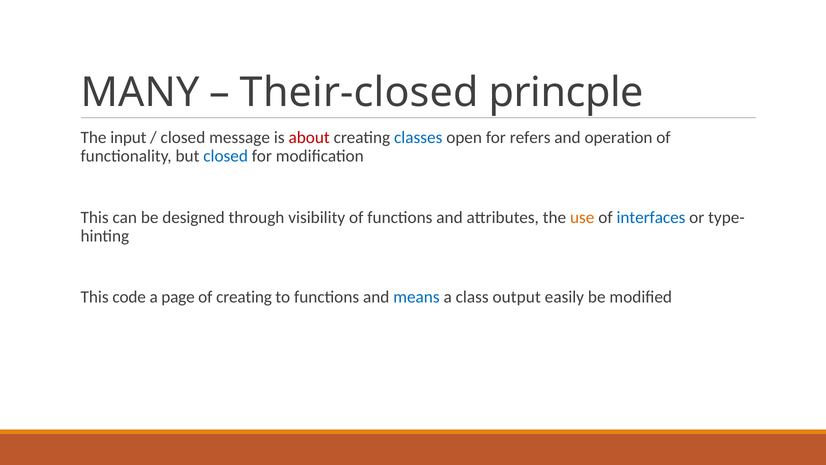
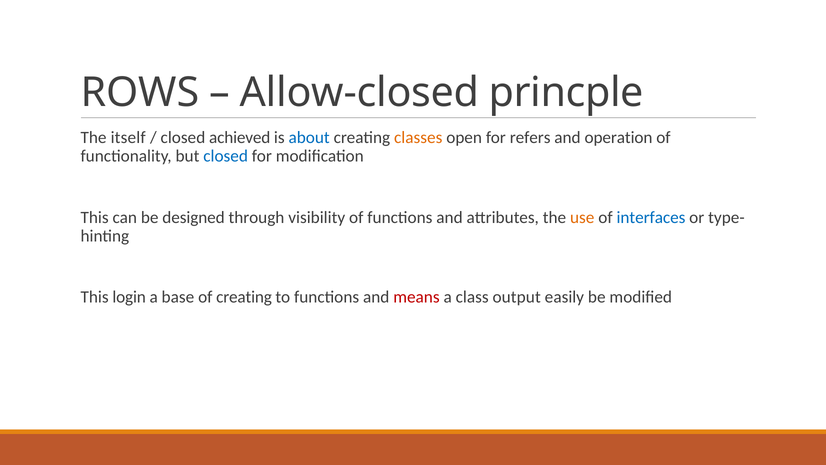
MANY: MANY -> ROWS
Their-closed: Their-closed -> Allow-closed
input: input -> itself
message: message -> achieved
about colour: red -> blue
classes colour: blue -> orange
code: code -> login
page: page -> base
means colour: blue -> red
